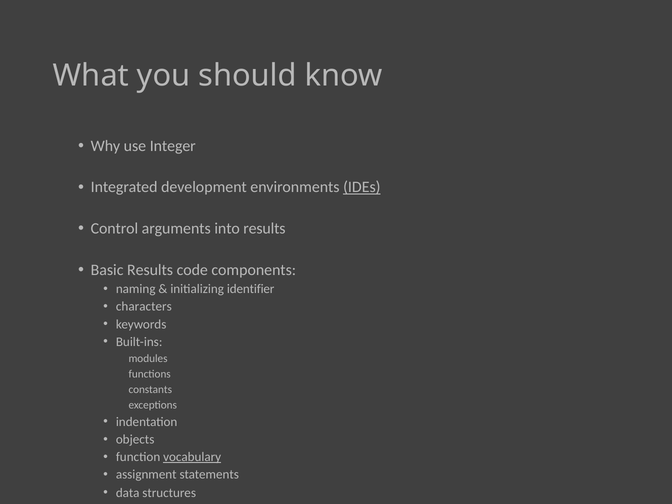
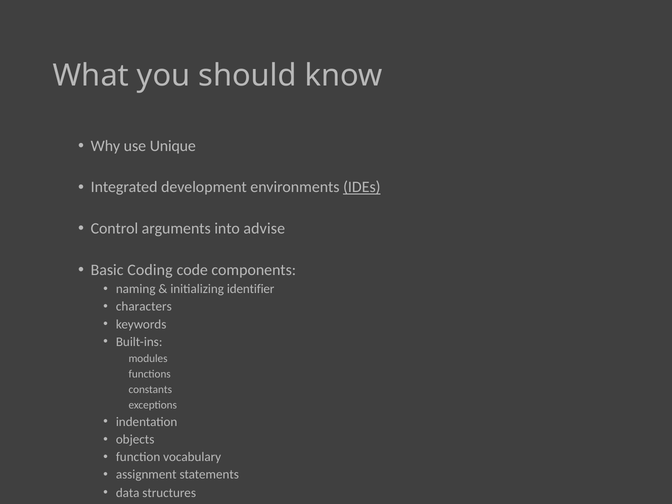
Integer: Integer -> Unique
into results: results -> advise
Basic Results: Results -> Coding
vocabulary underline: present -> none
